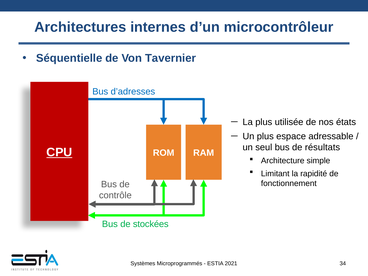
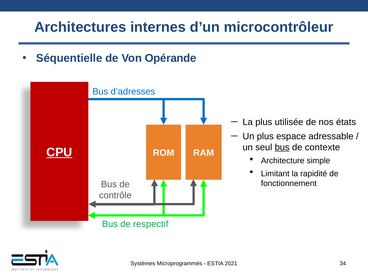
Tavernier: Tavernier -> Opérande
bus at (282, 147) underline: none -> present
résultats: résultats -> contexte
stockées: stockées -> respectif
